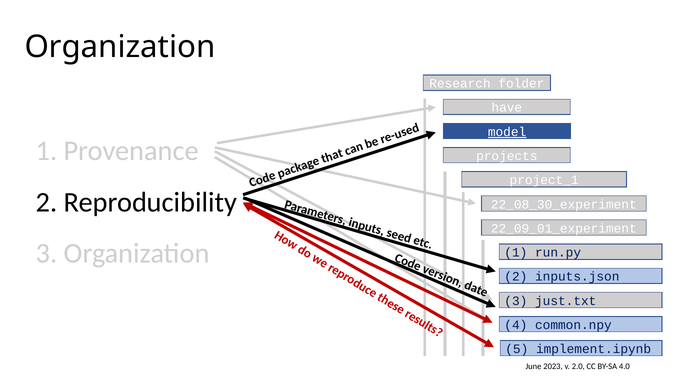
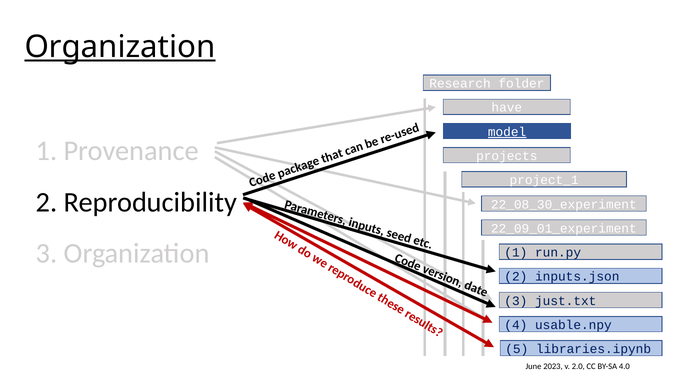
Organization at (120, 47) underline: none -> present
common.npy: common.npy -> usable.npy
implement.ipynb: implement.ipynb -> libraries.ipynb
